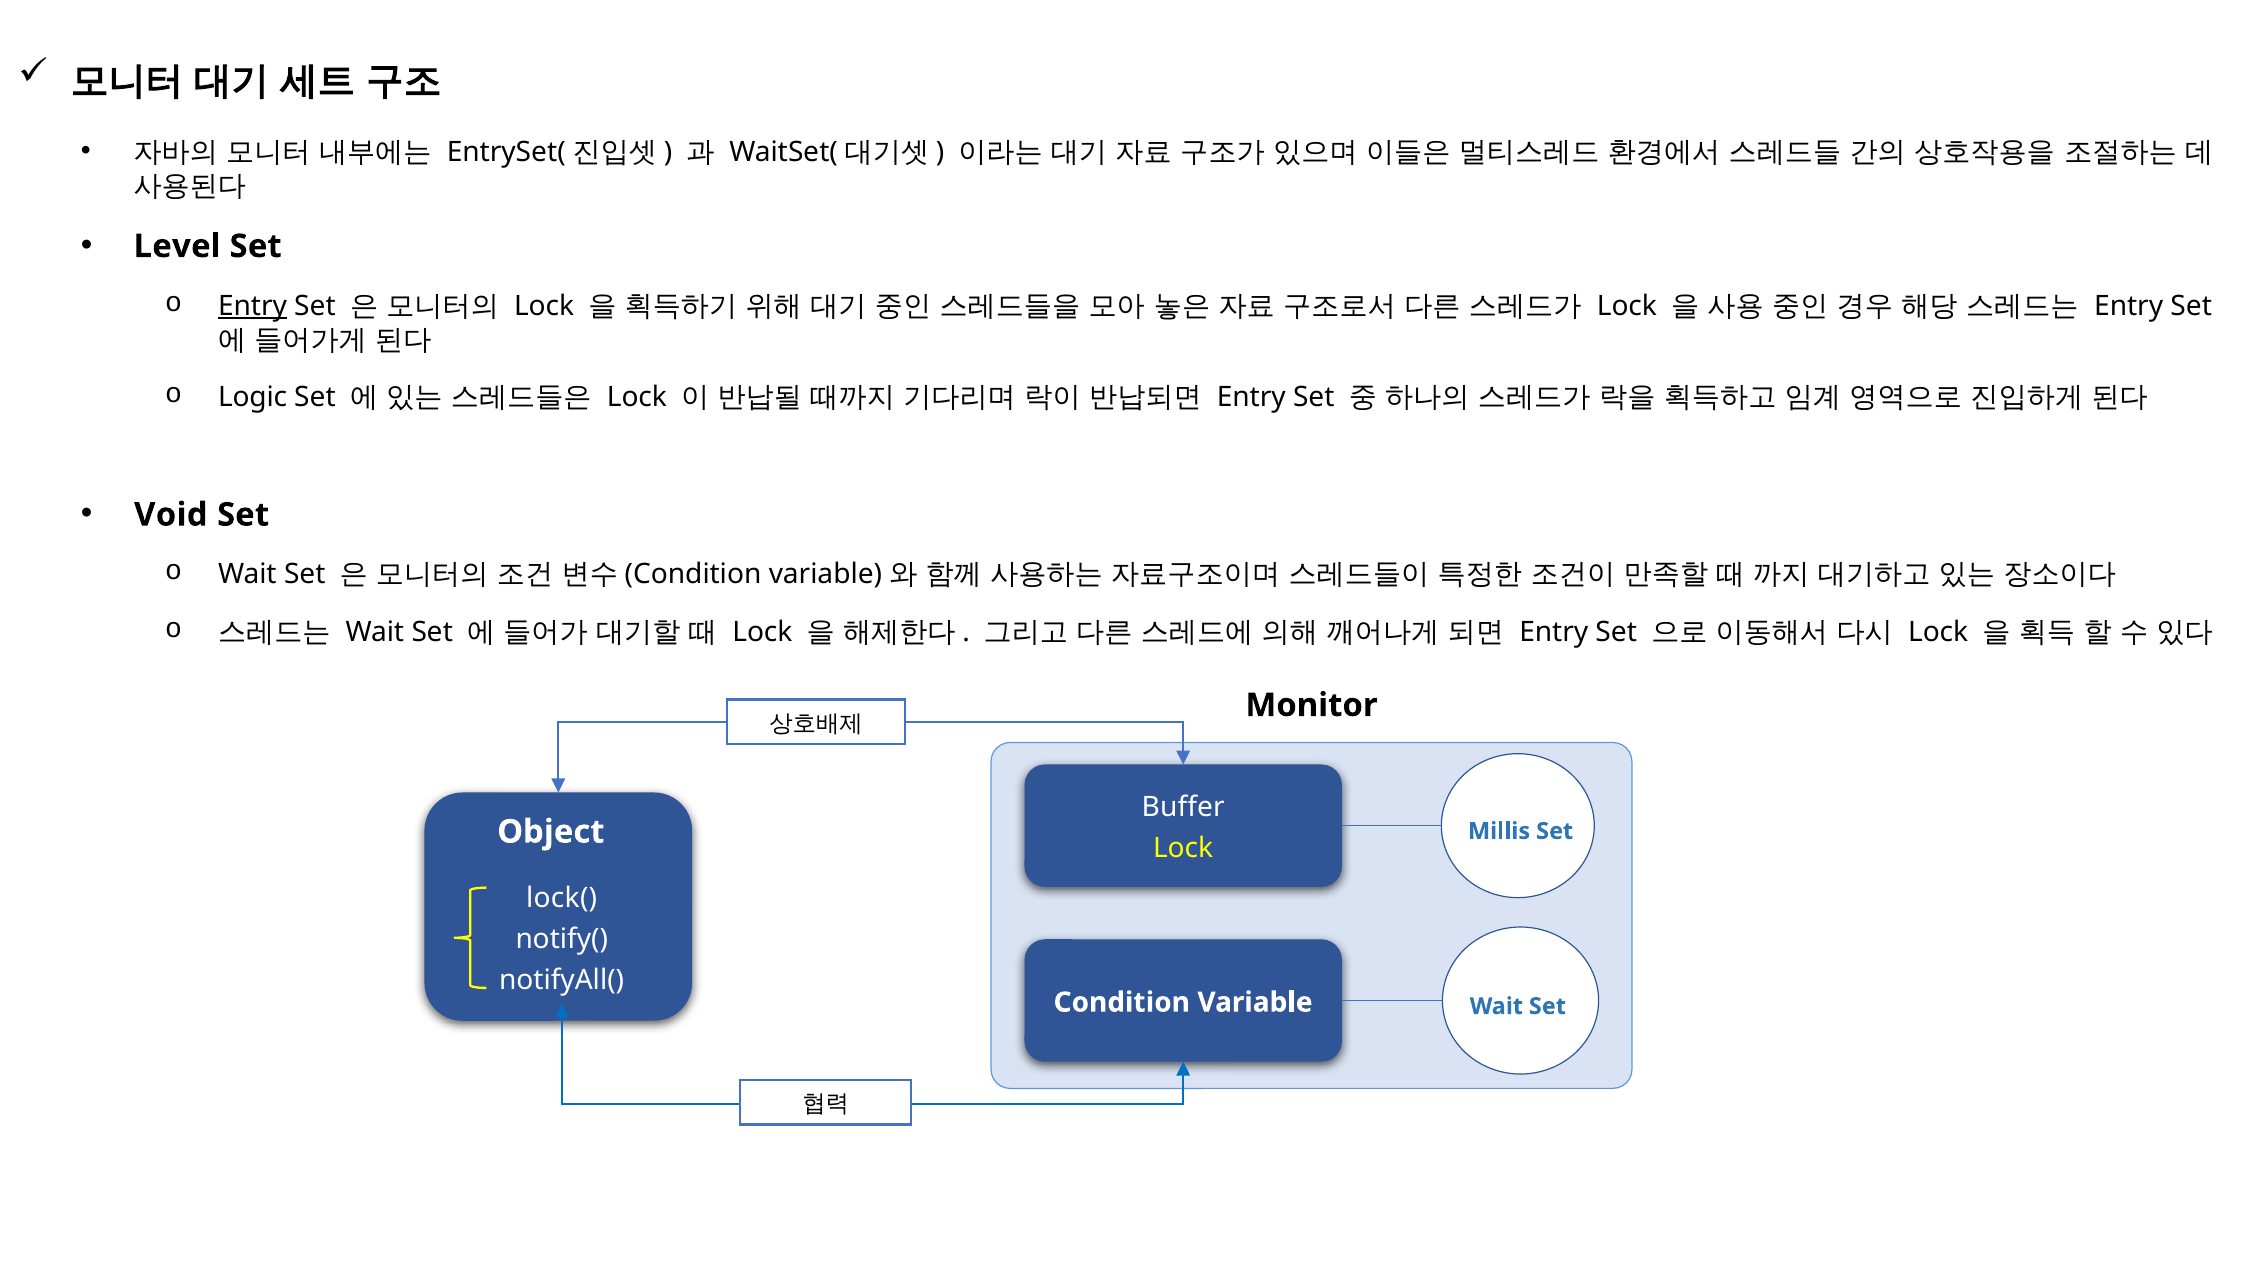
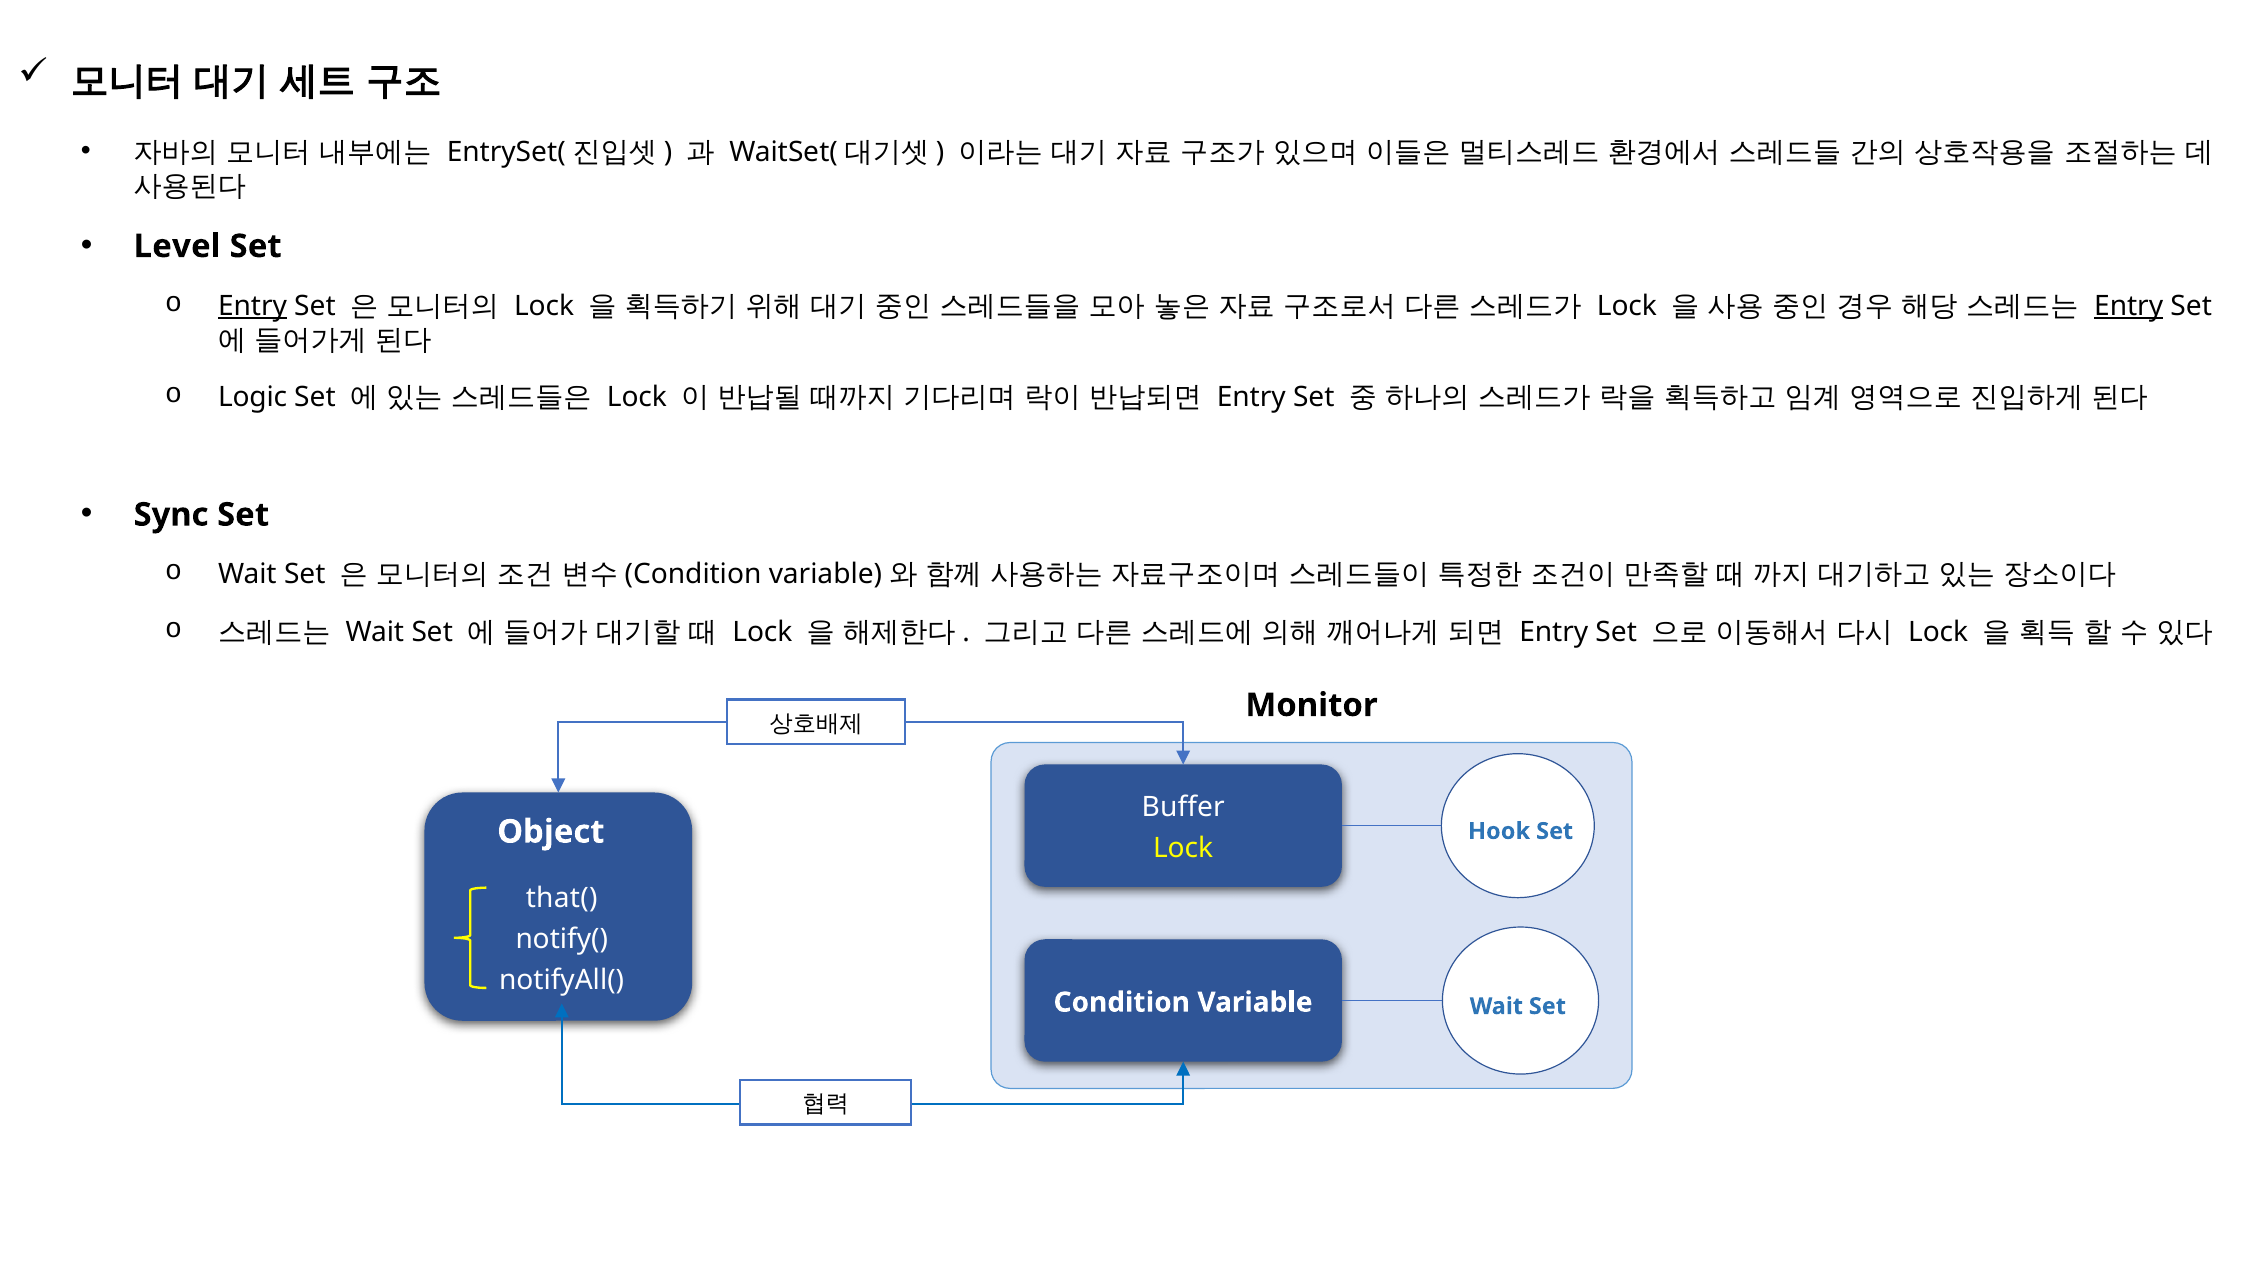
Entry at (2129, 306) underline: none -> present
Void: Void -> Sync
Millis: Millis -> Hook
lock(: lock( -> that(
